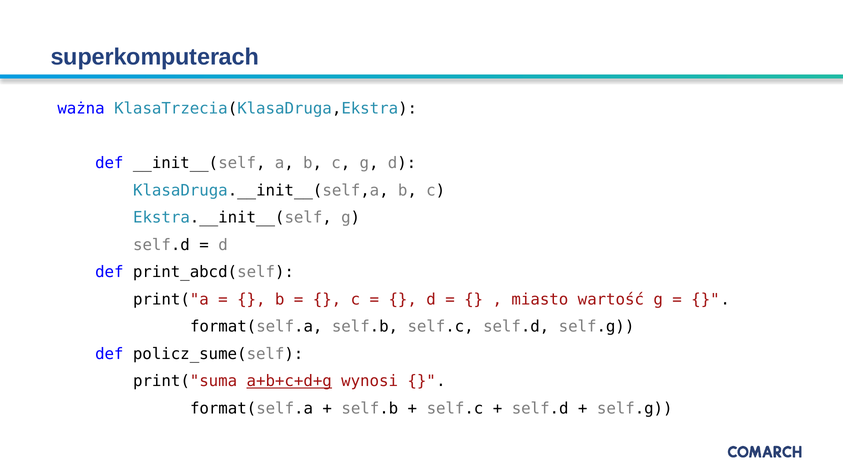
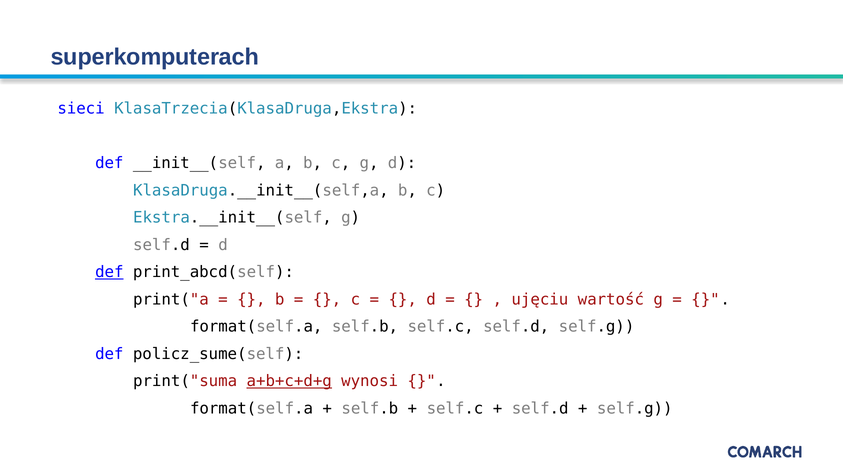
ważna: ważna -> sieci
def at (109, 272) underline: none -> present
miasto: miasto -> ujęciu
